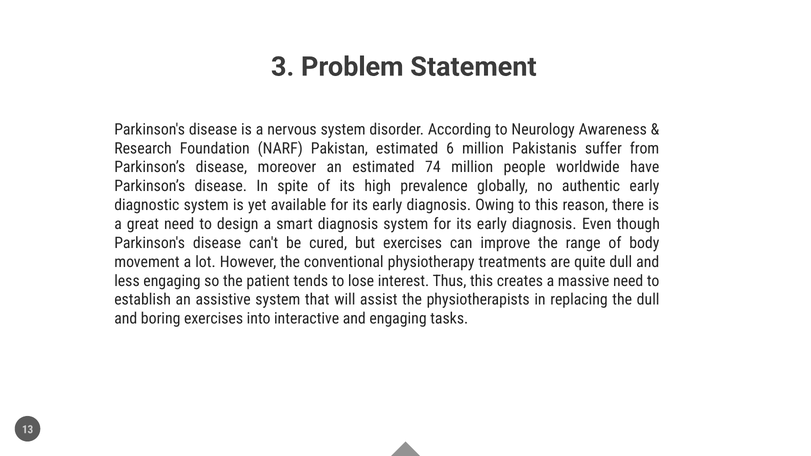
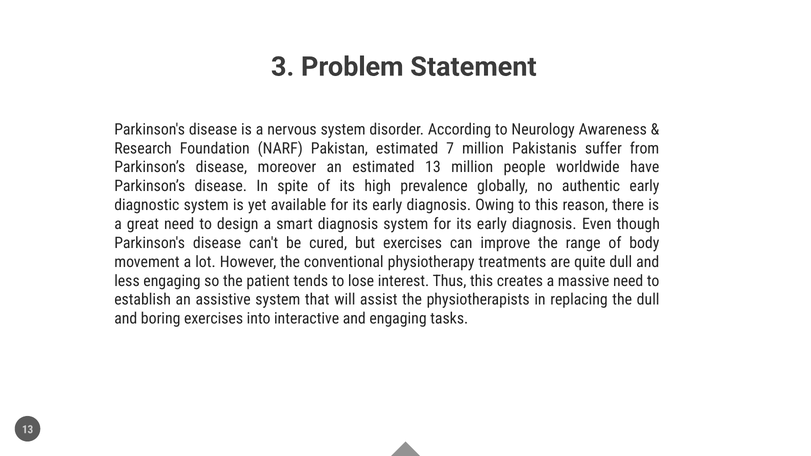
6: 6 -> 7
estimated 74: 74 -> 13
